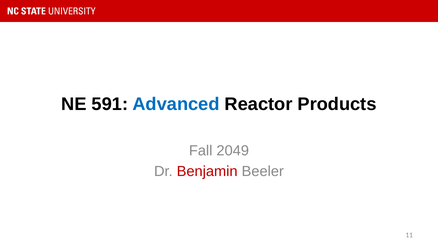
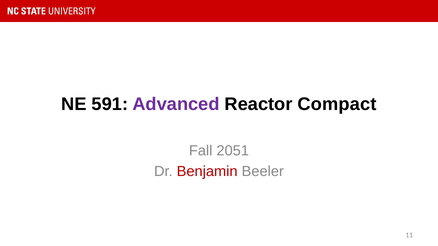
Advanced colour: blue -> purple
Products: Products -> Compact
2049: 2049 -> 2051
